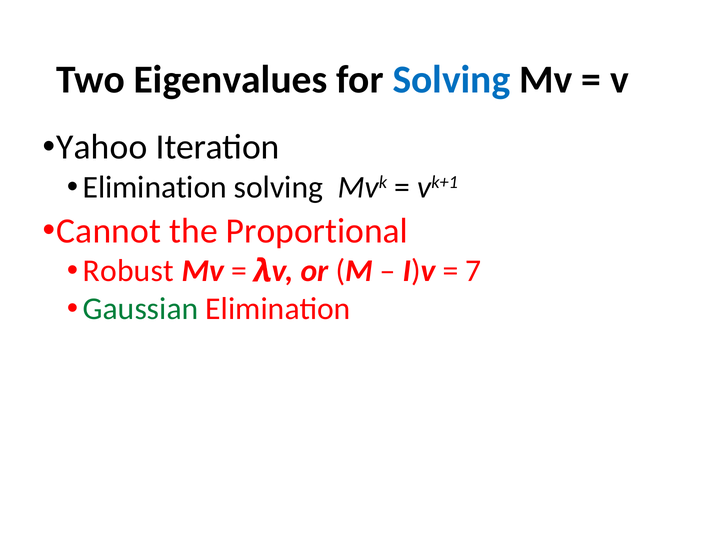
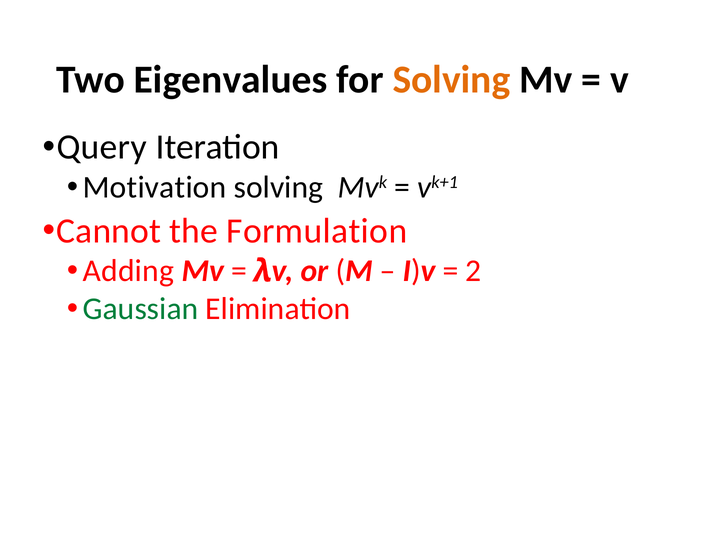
Solving at (451, 80) colour: blue -> orange
Yahoo: Yahoo -> Query
Elimination at (155, 187): Elimination -> Motivation
Proportional: Proportional -> Formulation
Robust: Robust -> Adding
7: 7 -> 2
